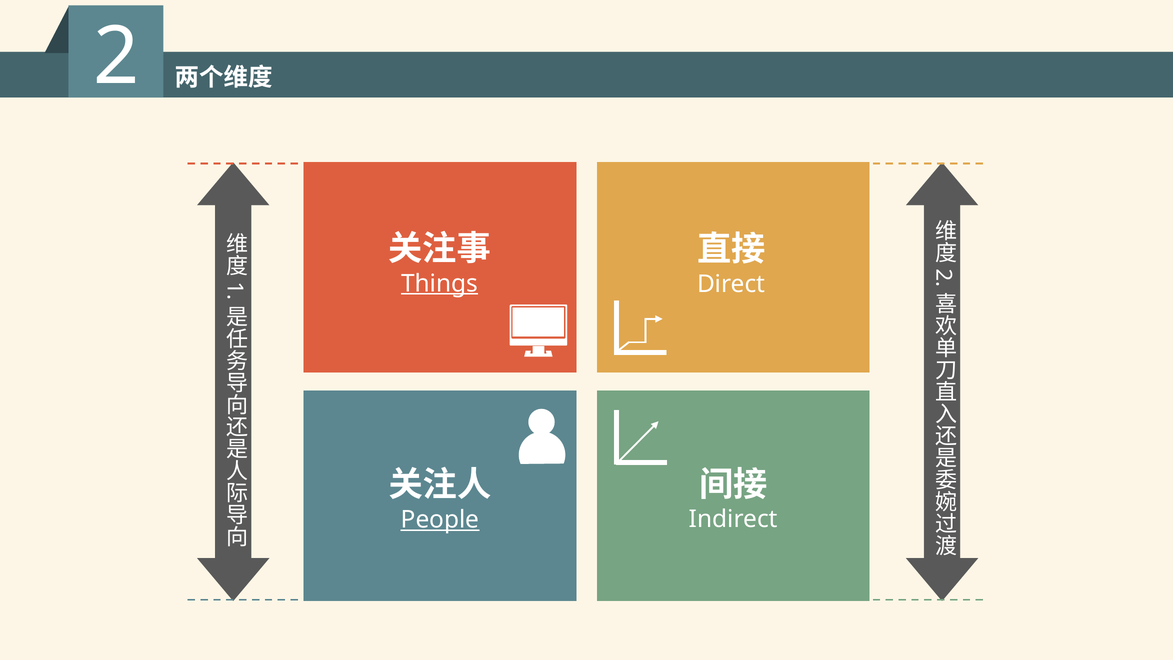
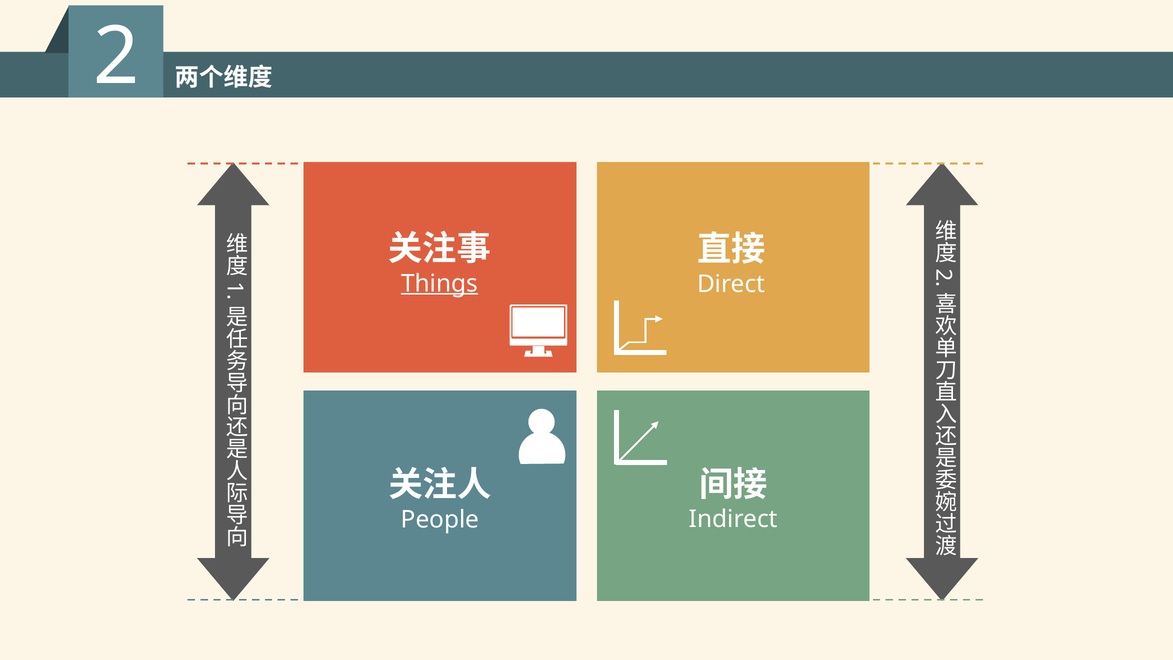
People underline: present -> none
